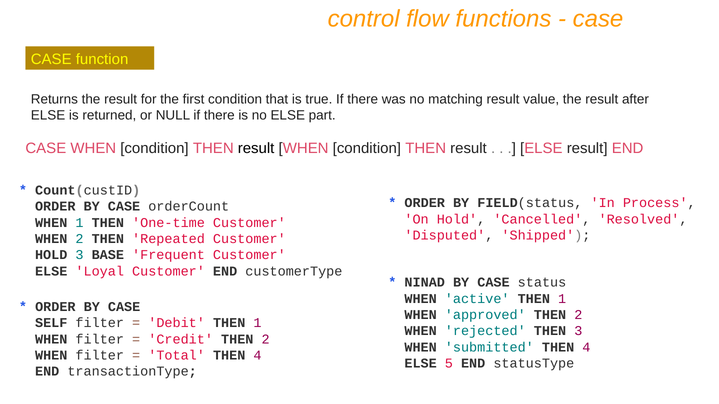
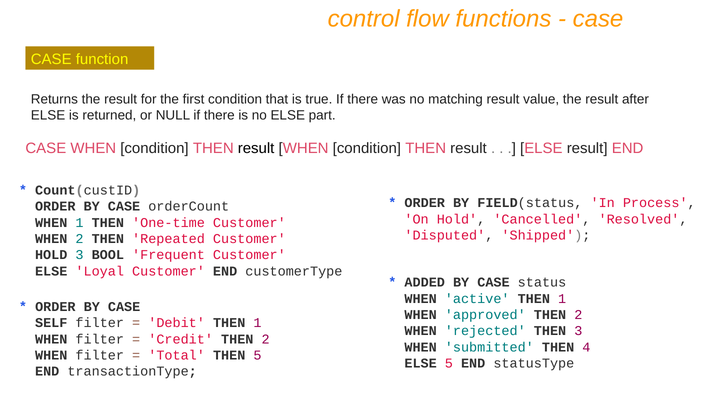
BASE: BASE -> BOOL
NINAD: NINAD -> ADDED
Total THEN 4: 4 -> 5
